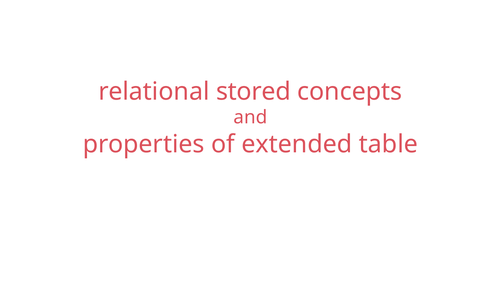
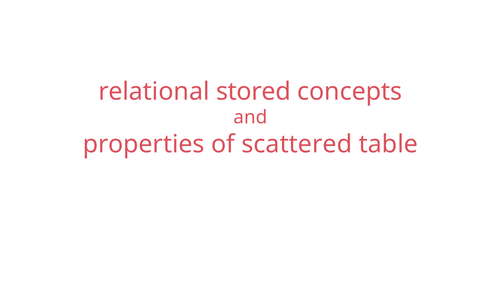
extended: extended -> scattered
